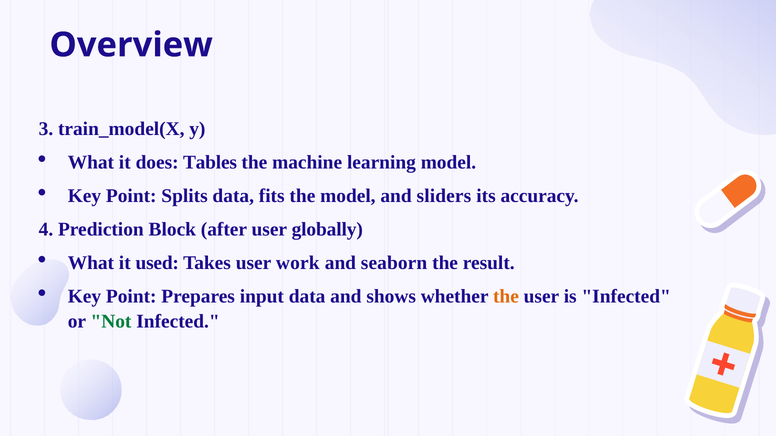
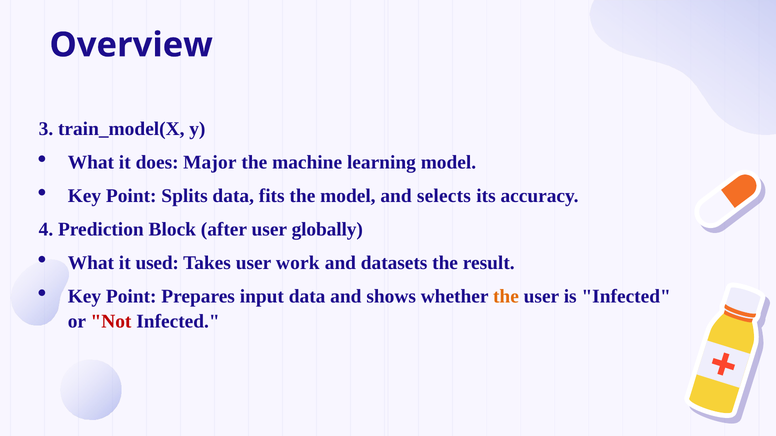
Tables: Tables -> Major
sliders: sliders -> selects
seaborn: seaborn -> datasets
Not colour: green -> red
